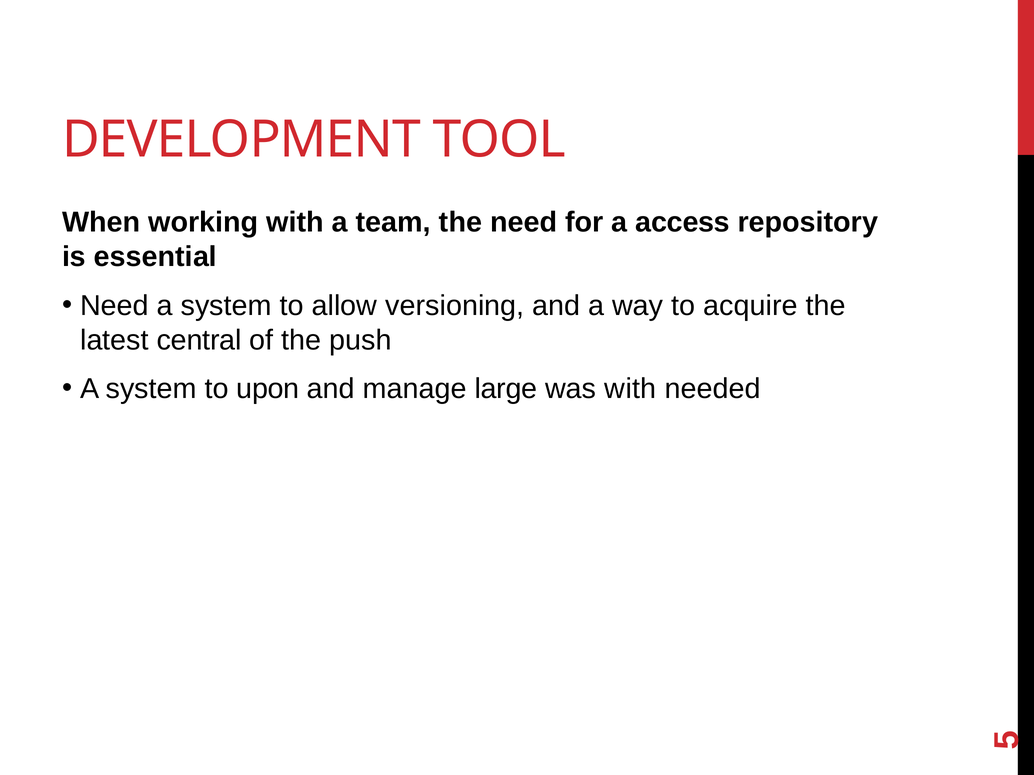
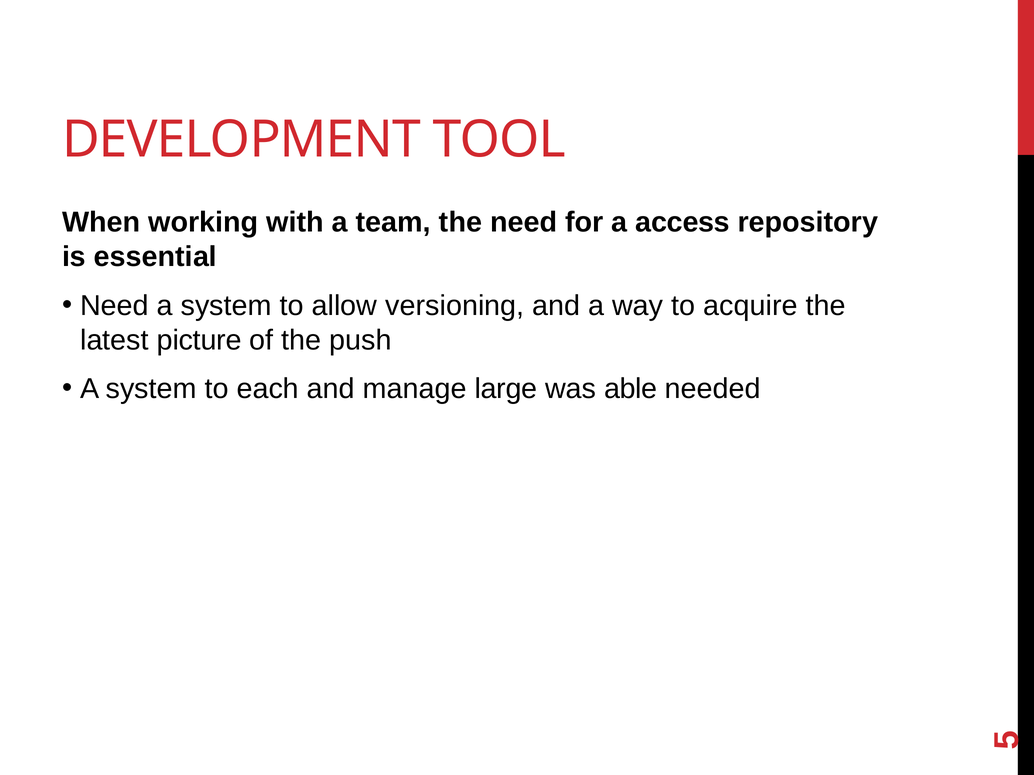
central: central -> picture
upon: upon -> each
was with: with -> able
